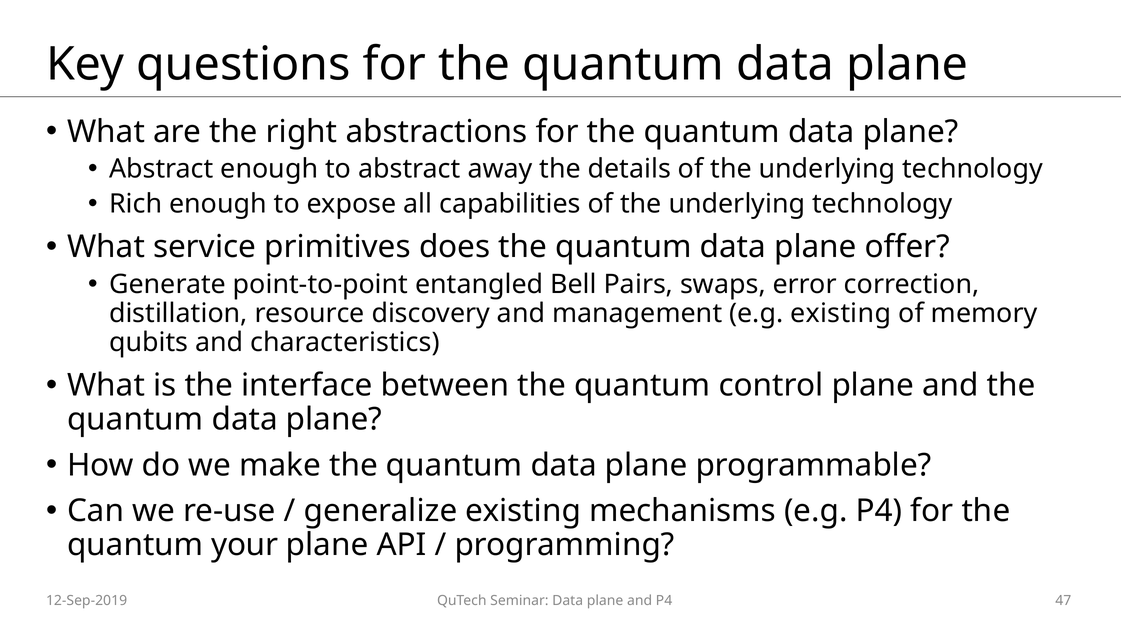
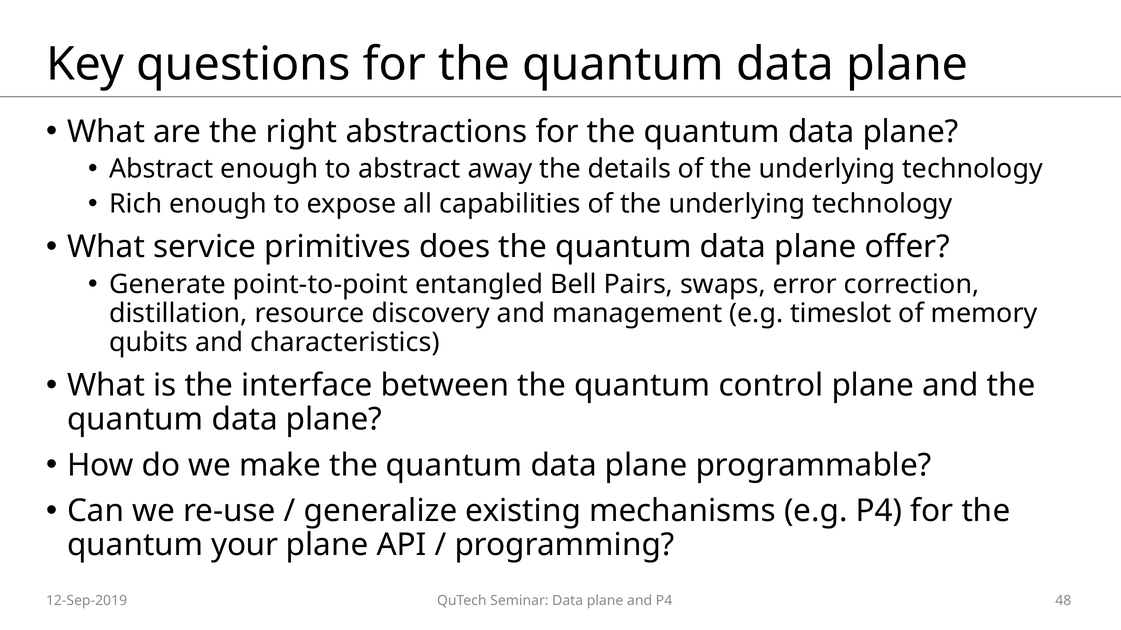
e.g existing: existing -> timeslot
47: 47 -> 48
